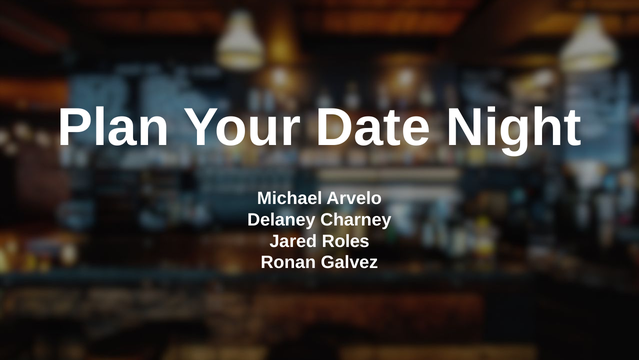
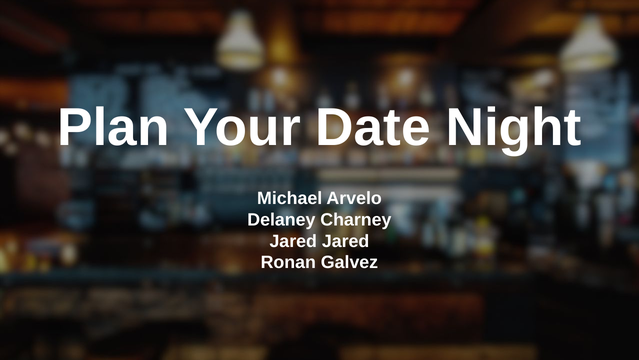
Jared Roles: Roles -> Jared
